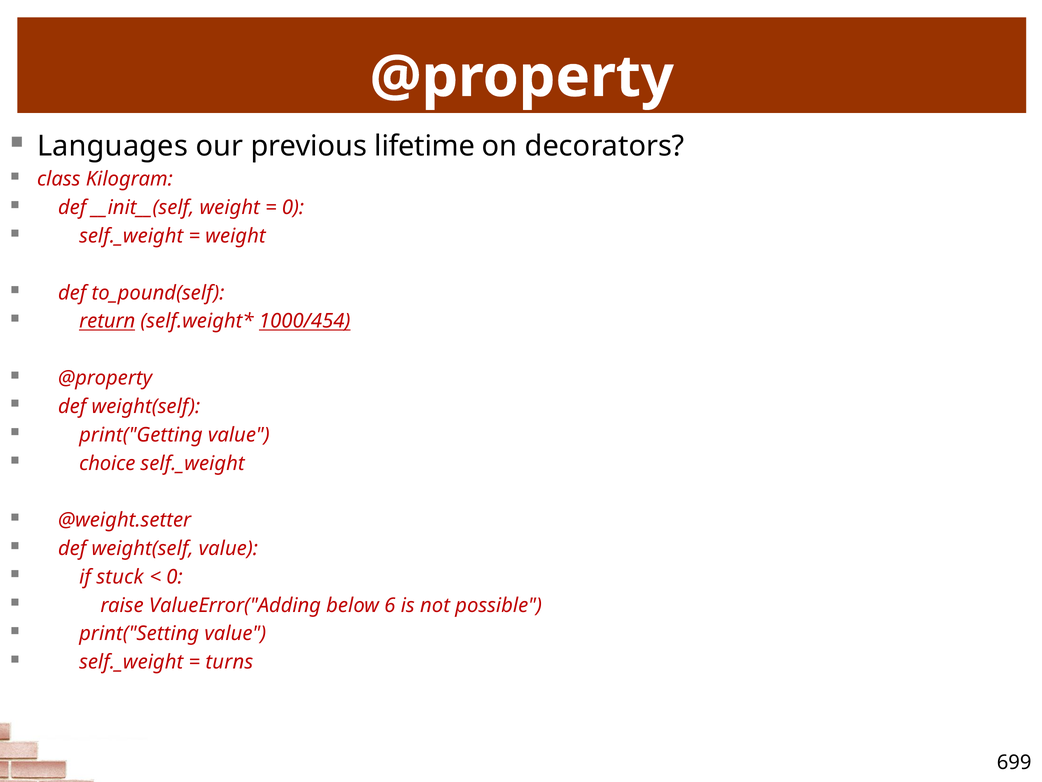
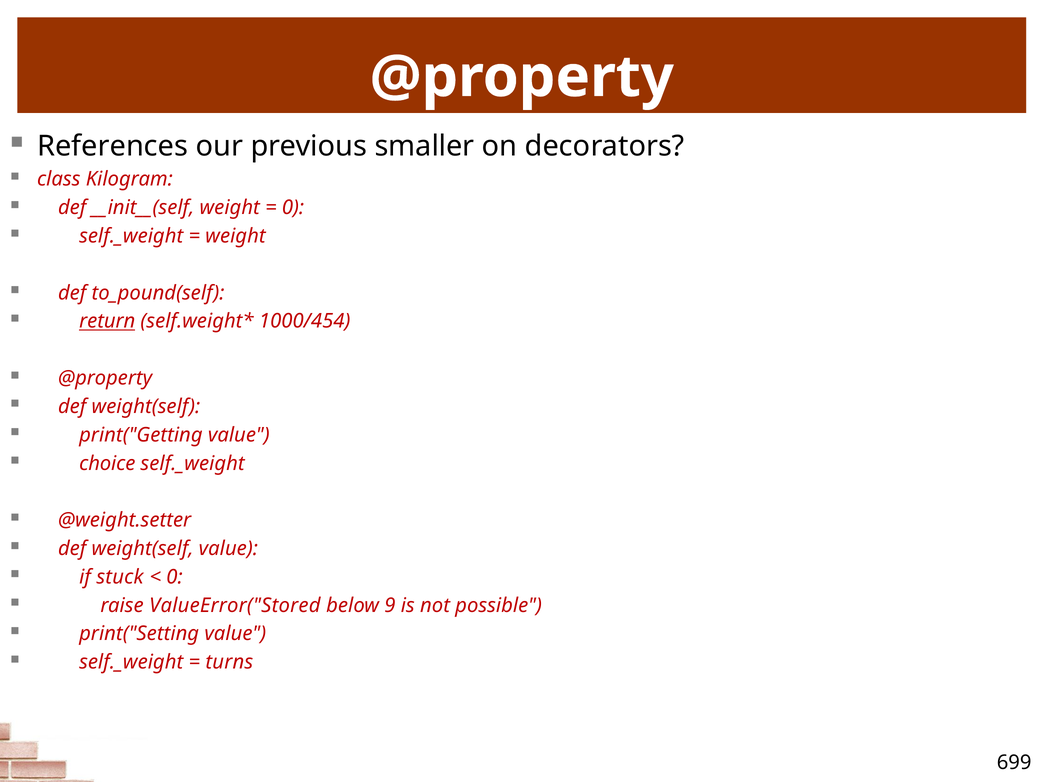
Languages: Languages -> References
lifetime: lifetime -> smaller
1000/454 underline: present -> none
ValueError("Adding: ValueError("Adding -> ValueError("Stored
6: 6 -> 9
